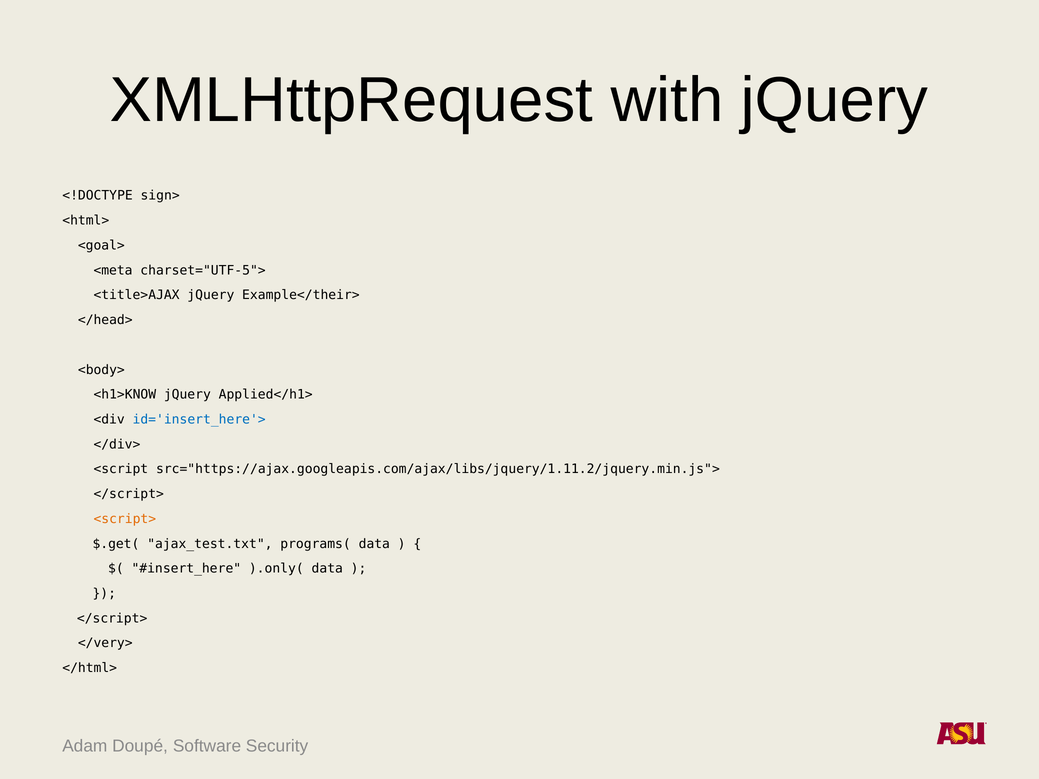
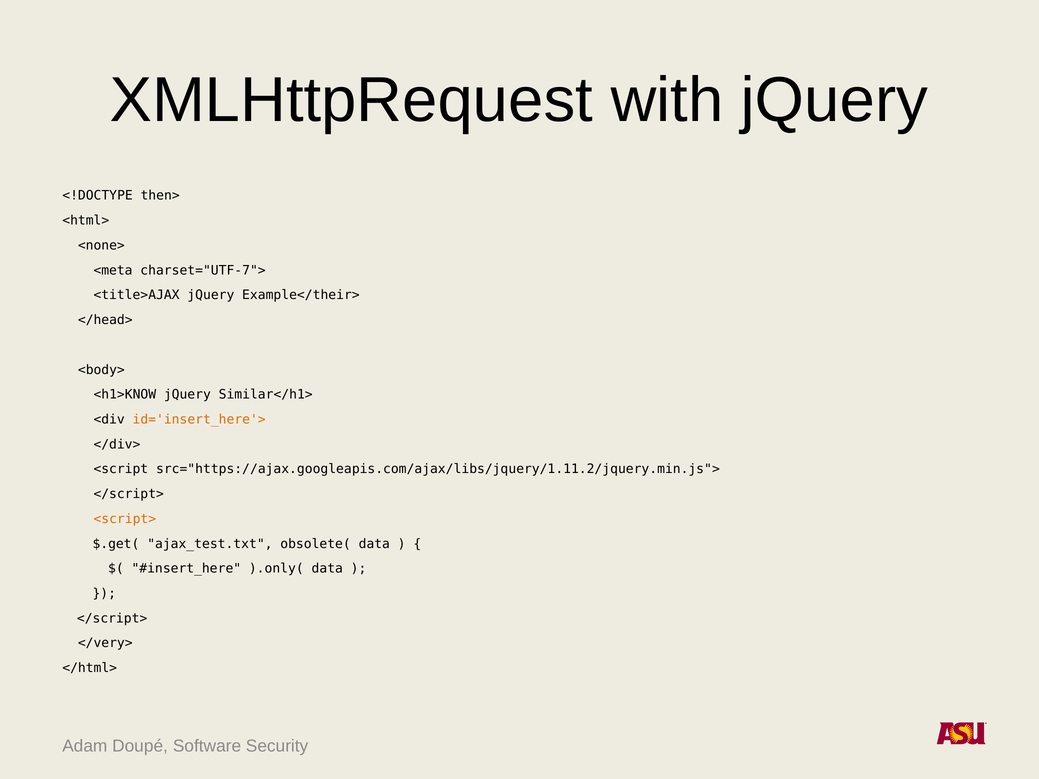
sign>: sign> -> then>
<goal>: <goal> -> <none>
charset="UTF-5">: charset="UTF-5"> -> charset="UTF-7">
Applied</h1>: Applied</h1> -> Similar</h1>
id='insert_here'> colour: blue -> orange
programs(: programs( -> obsolete(
